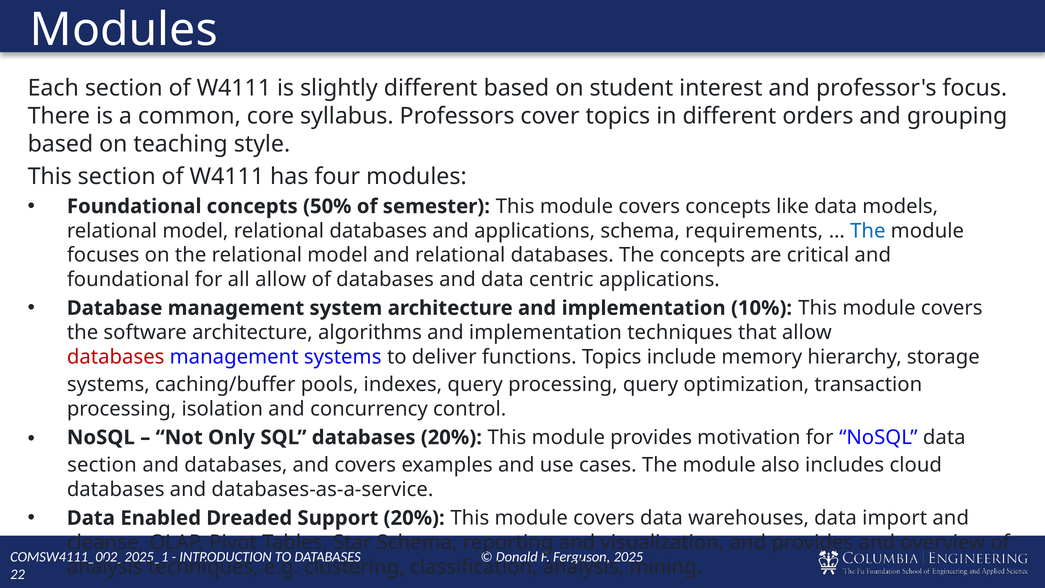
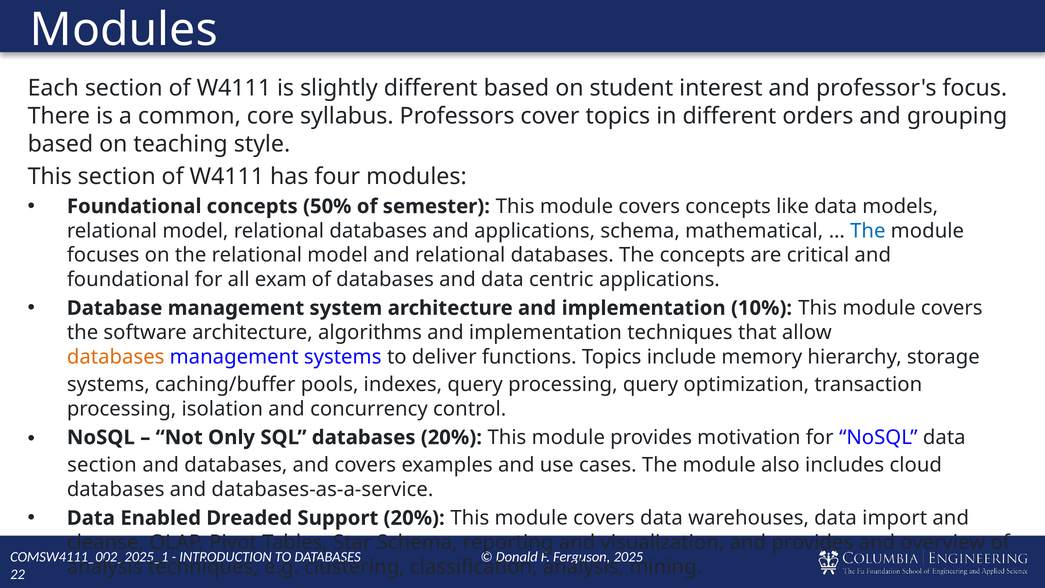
requirements: requirements -> mathematical
all allow: allow -> exam
databases at (116, 357) colour: red -> orange
